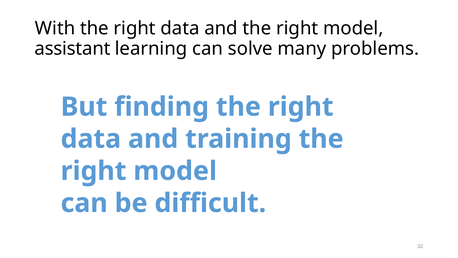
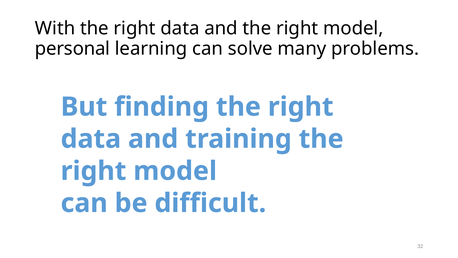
assistant: assistant -> personal
